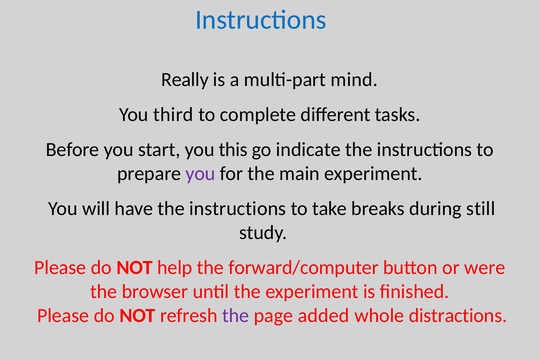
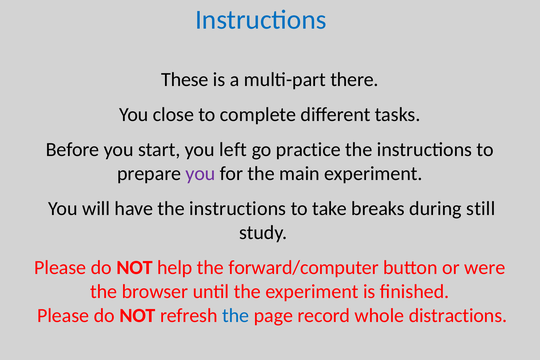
Really: Really -> These
mind: mind -> there
third: third -> close
this: this -> left
indicate: indicate -> practice
the at (236, 316) colour: purple -> blue
added: added -> record
